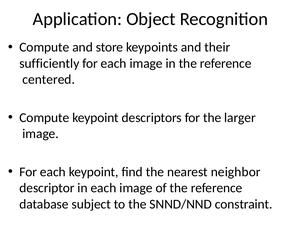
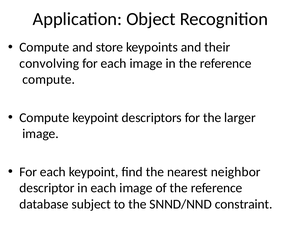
sufficiently: sufficiently -> convolving
centered at (49, 80): centered -> compute
